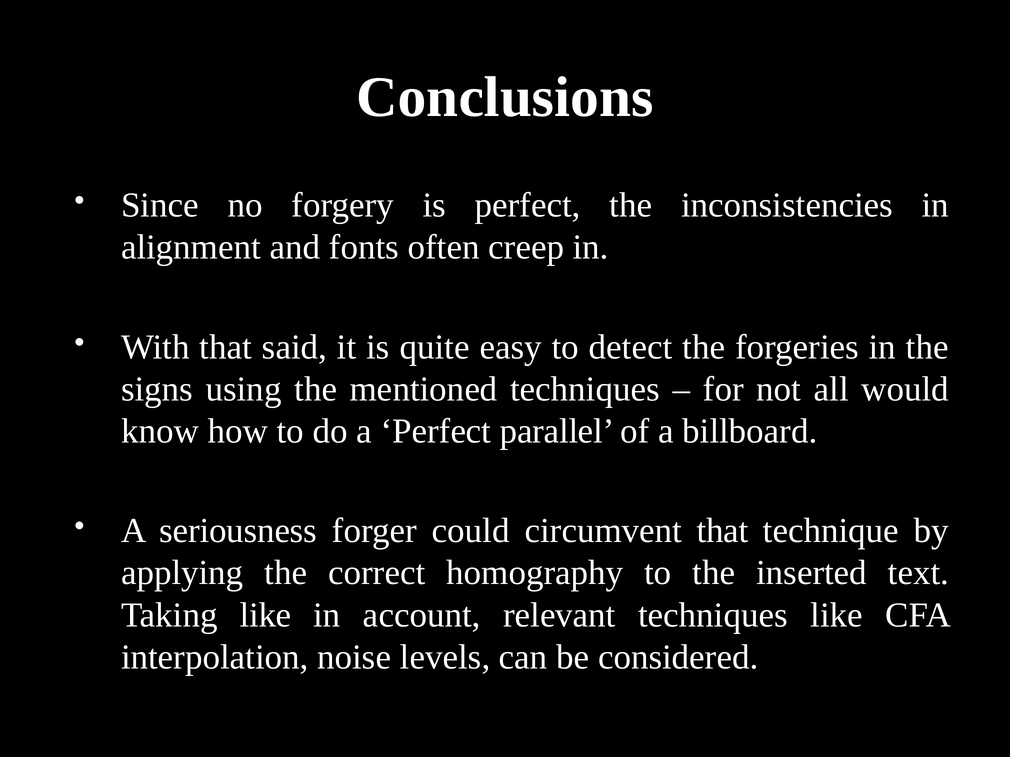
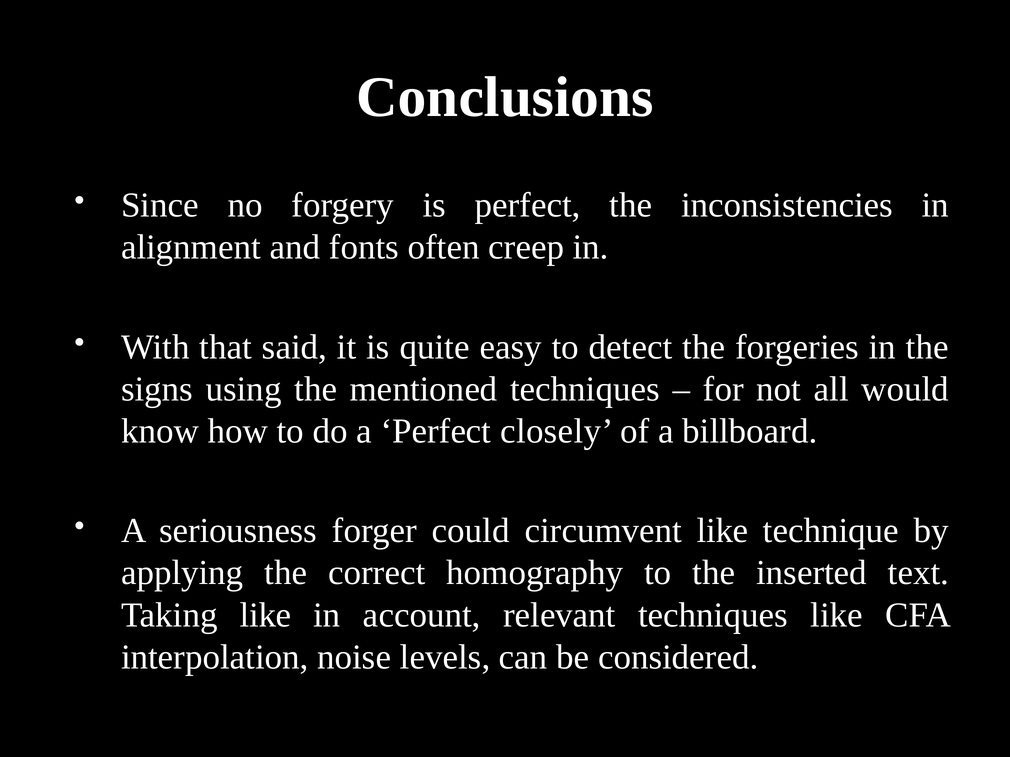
parallel: parallel -> closely
circumvent that: that -> like
